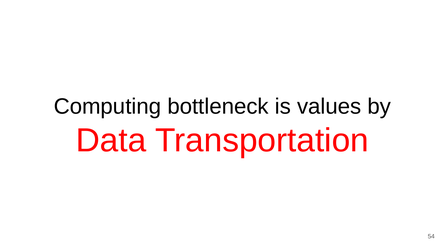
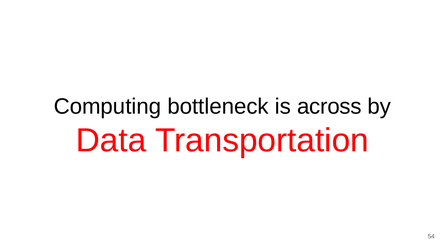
values: values -> across
